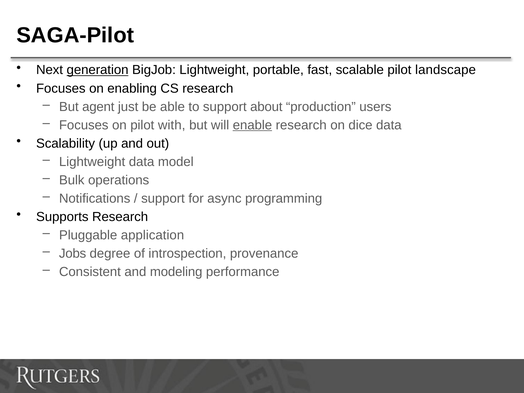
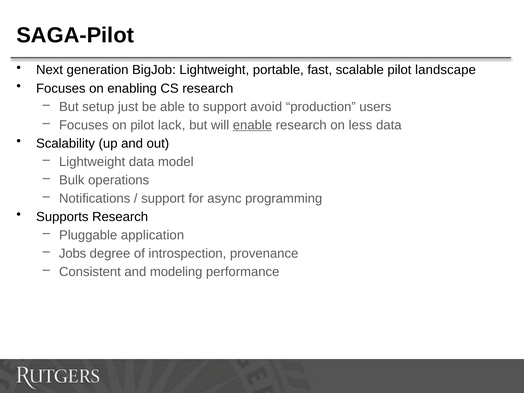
generation underline: present -> none
agent: agent -> setup
about: about -> avoid
with: with -> lack
dice: dice -> less
